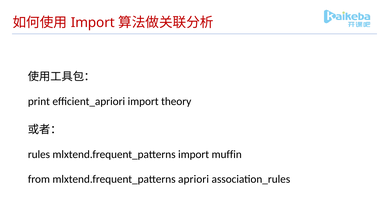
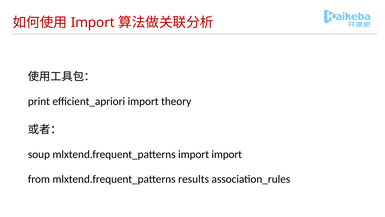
rules: rules -> soup
import muffin: muffin -> import
apriori: apriori -> results
